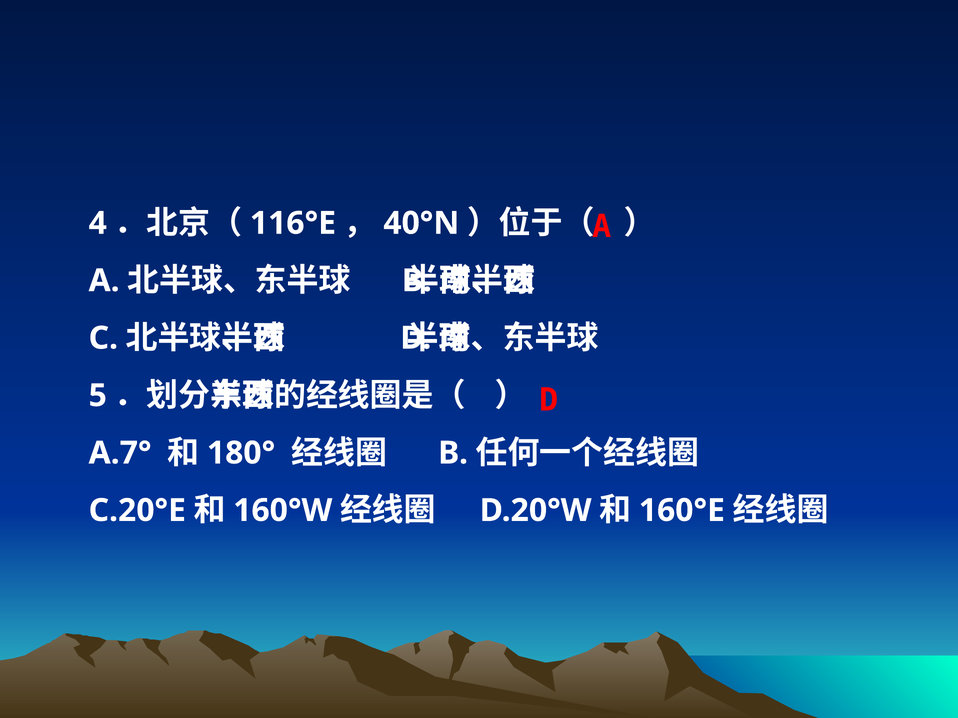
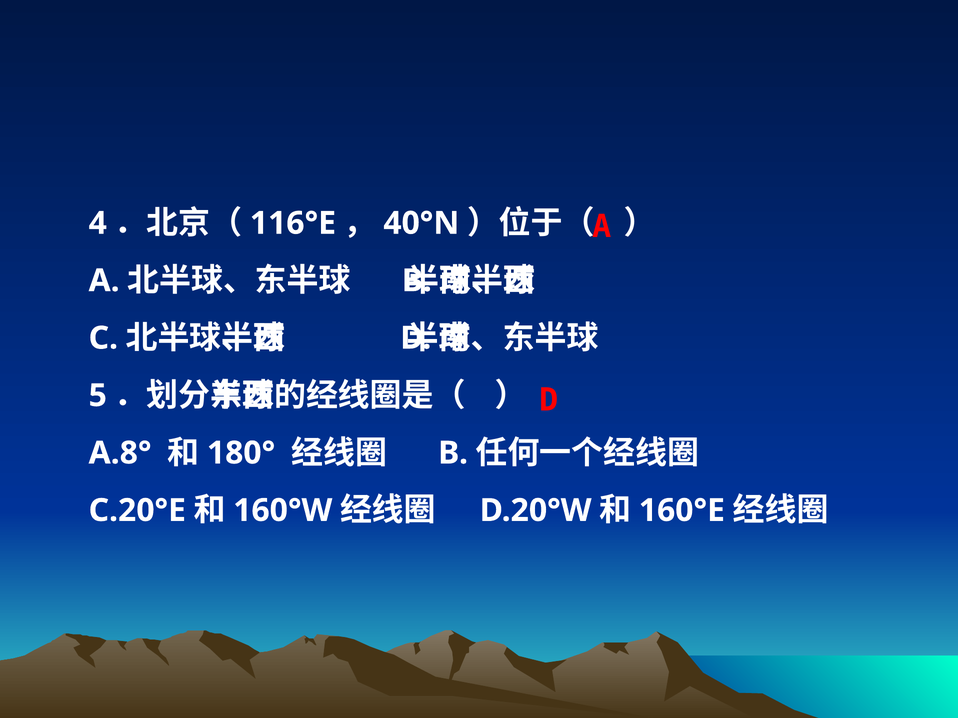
A.7°: A.7° -> A.8°
